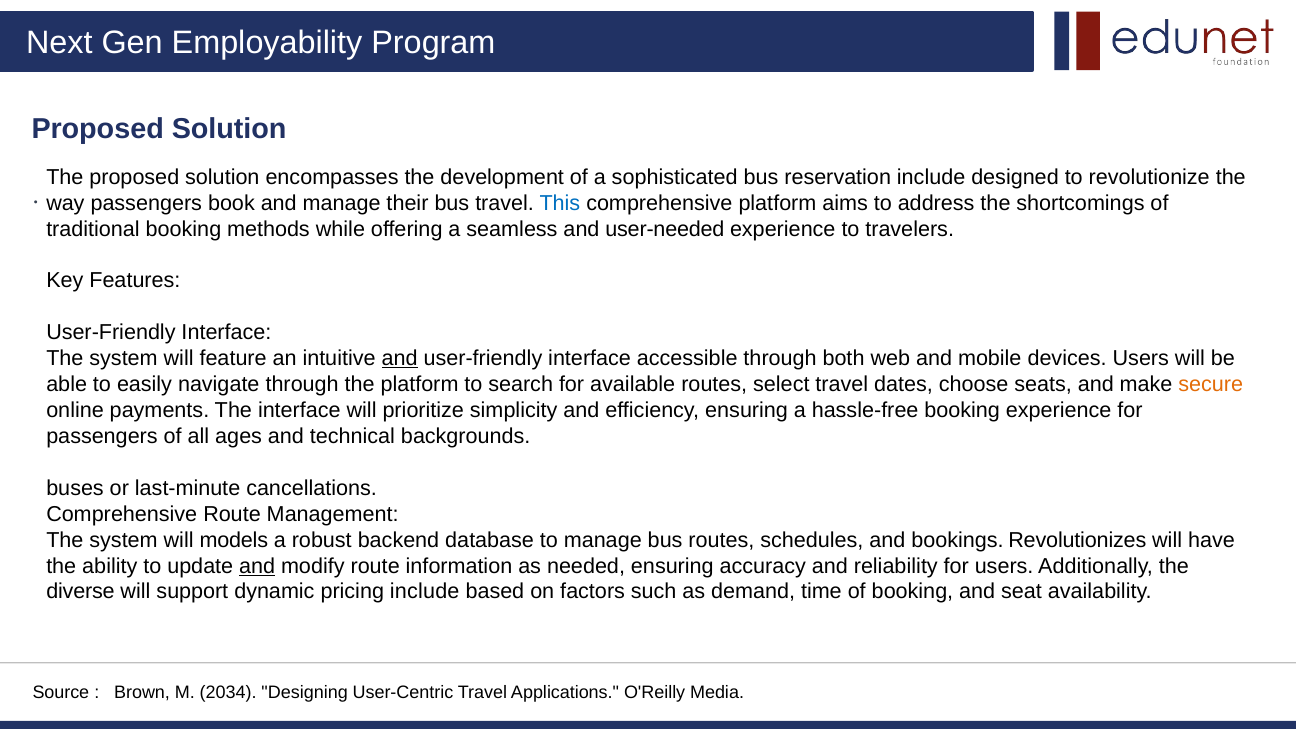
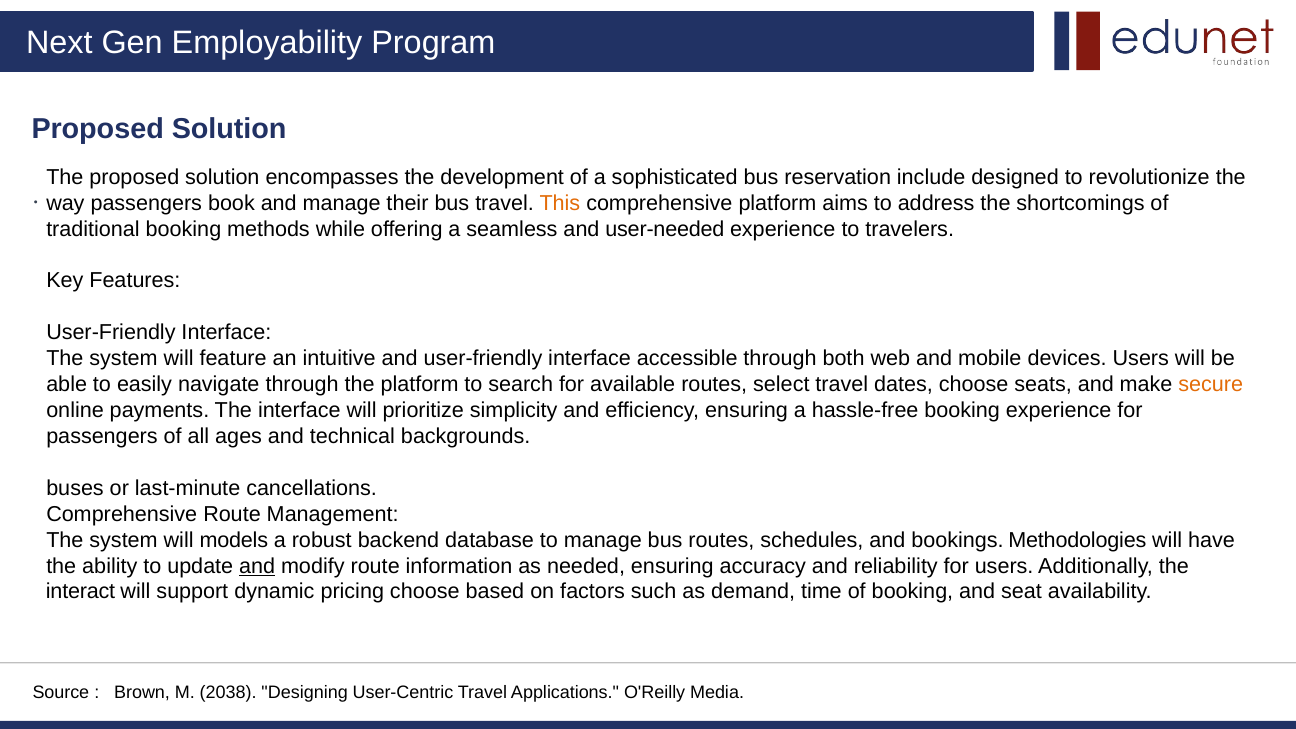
This colour: blue -> orange
and at (400, 359) underline: present -> none
Revolutionizes: Revolutionizes -> Methodologies
diverse: diverse -> interact
pricing include: include -> choose
2034: 2034 -> 2038
